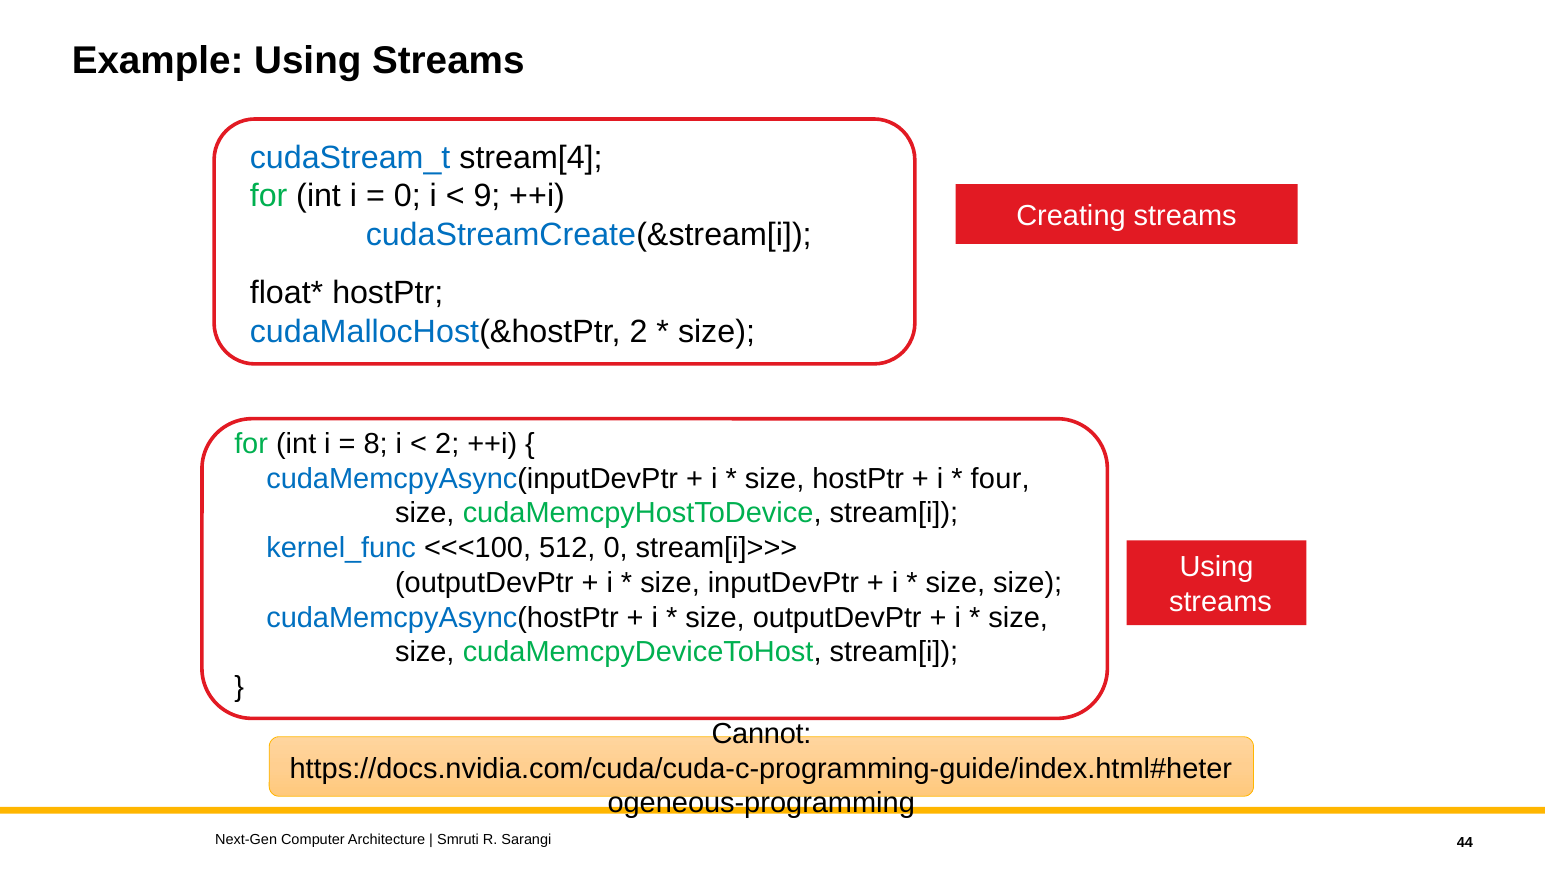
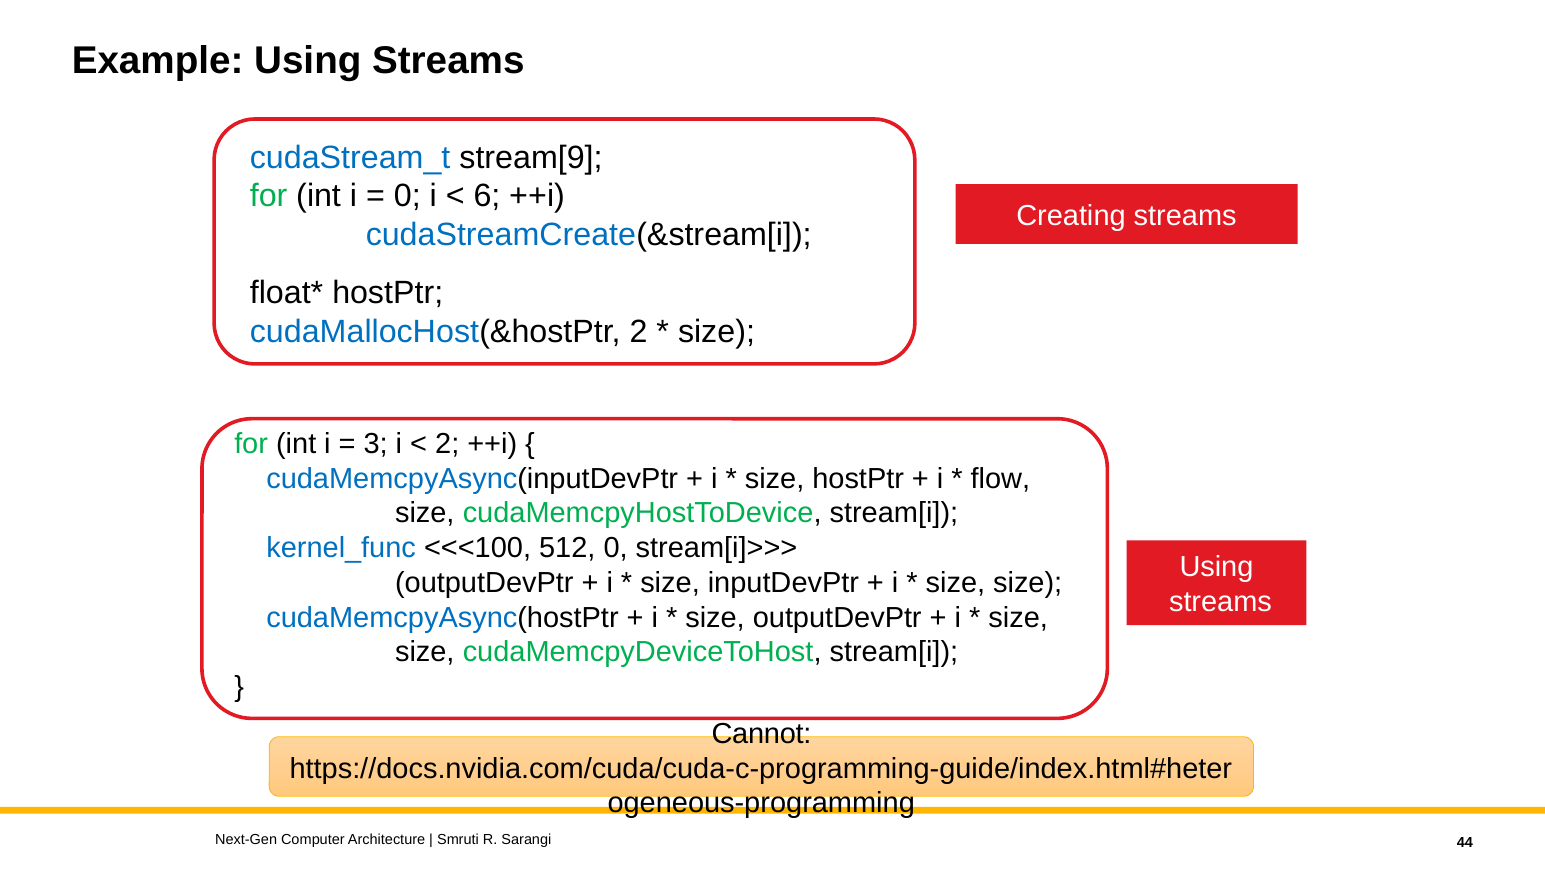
stream[4: stream[4 -> stream[9
9: 9 -> 6
8: 8 -> 3
four: four -> flow
